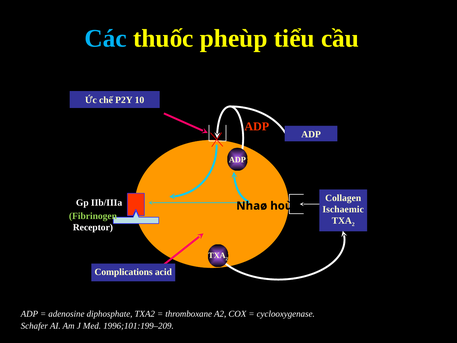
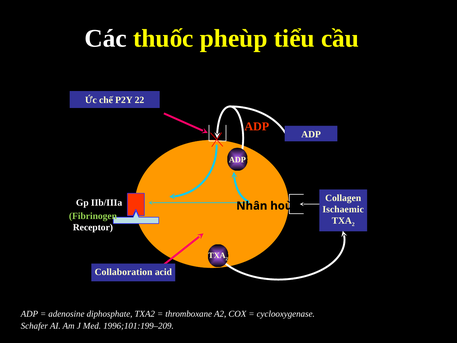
Các colour: light blue -> white
10: 10 -> 22
Nhaø: Nhaø -> Nhân
Complications: Complications -> Collaboration
